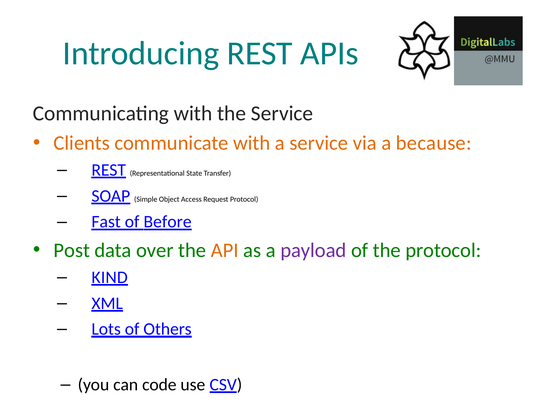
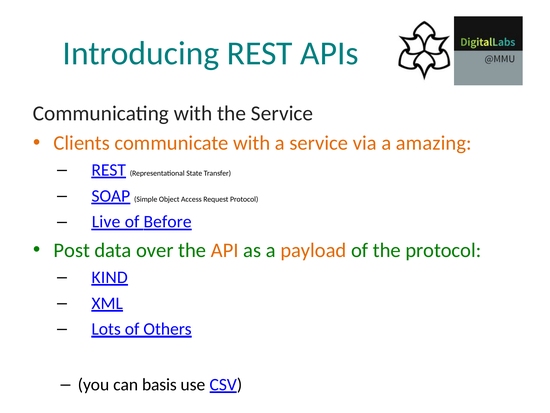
because: because -> amazing
Fast: Fast -> Live
payload colour: purple -> orange
code: code -> basis
